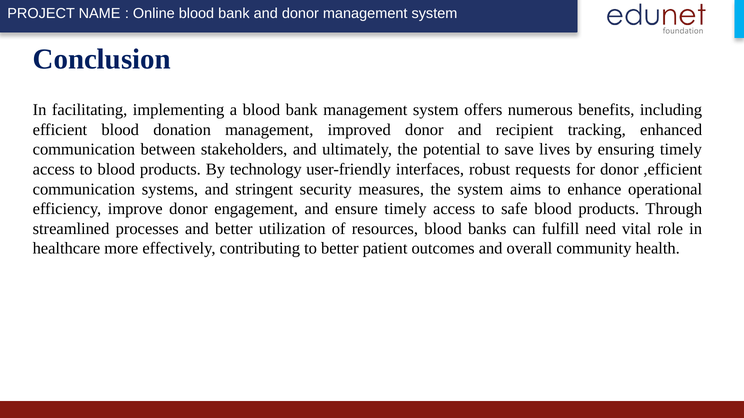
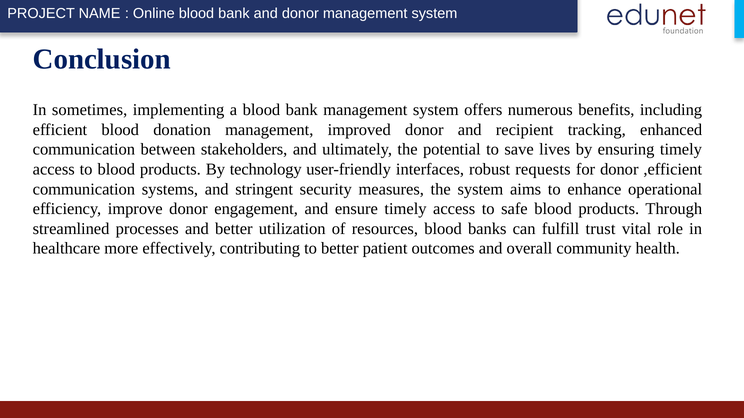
facilitating: facilitating -> sometimes
need: need -> trust
